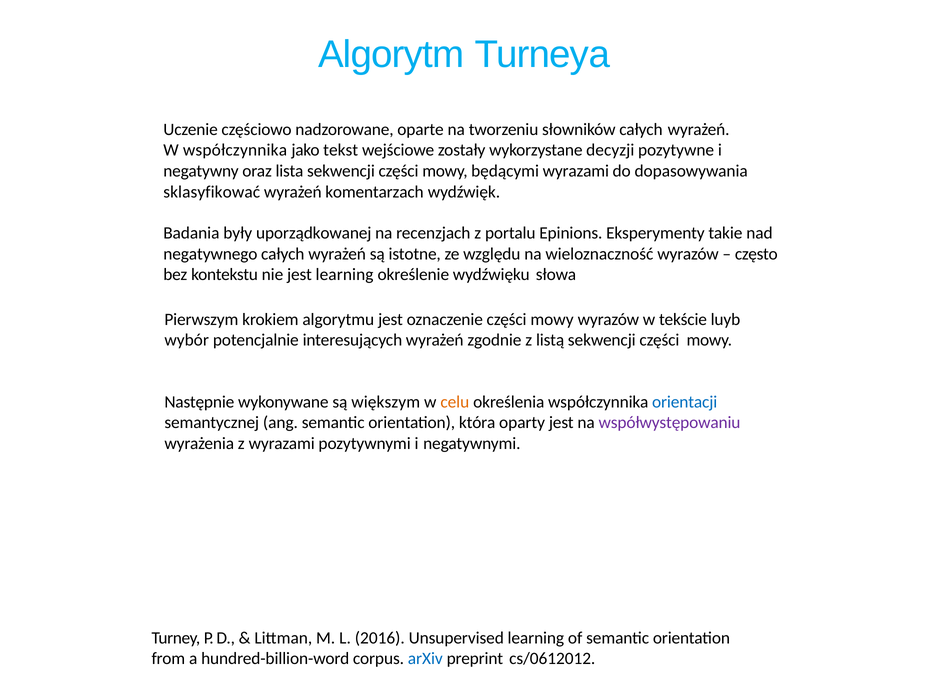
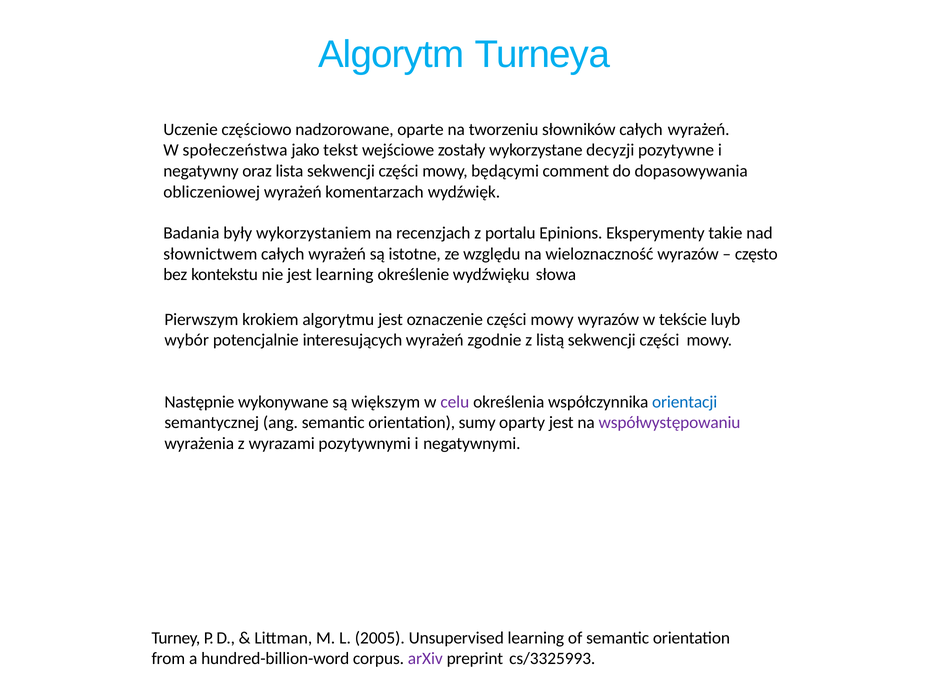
W współczynnika: współczynnika -> społeczeństwa
będącymi wyrazami: wyrazami -> comment
sklasyfikować: sklasyfikować -> obliczeniowej
uporządkowanej: uporządkowanej -> wykorzystaniem
negatywnego: negatywnego -> słownictwem
celu colour: orange -> purple
która: która -> sumy
2016: 2016 -> 2005
arXiv colour: blue -> purple
cs/0612012: cs/0612012 -> cs/3325993
